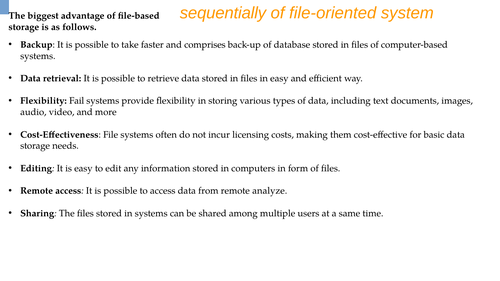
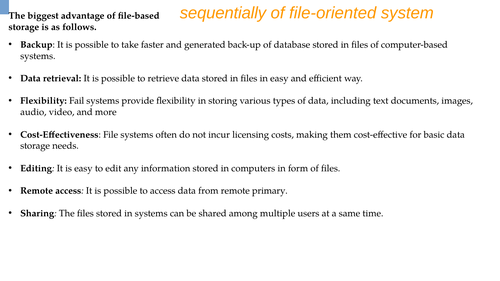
comprises: comprises -> generated
analyze: analyze -> primary
